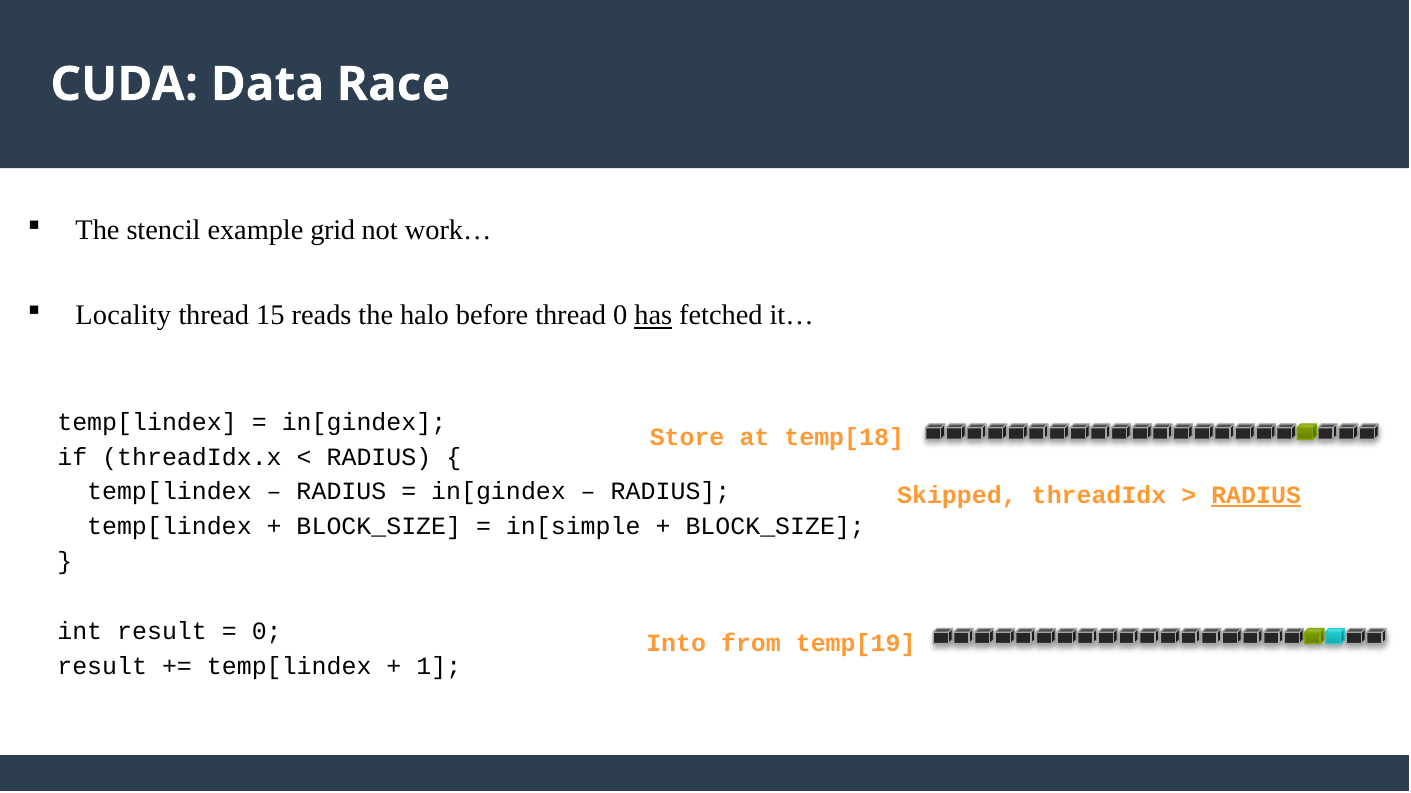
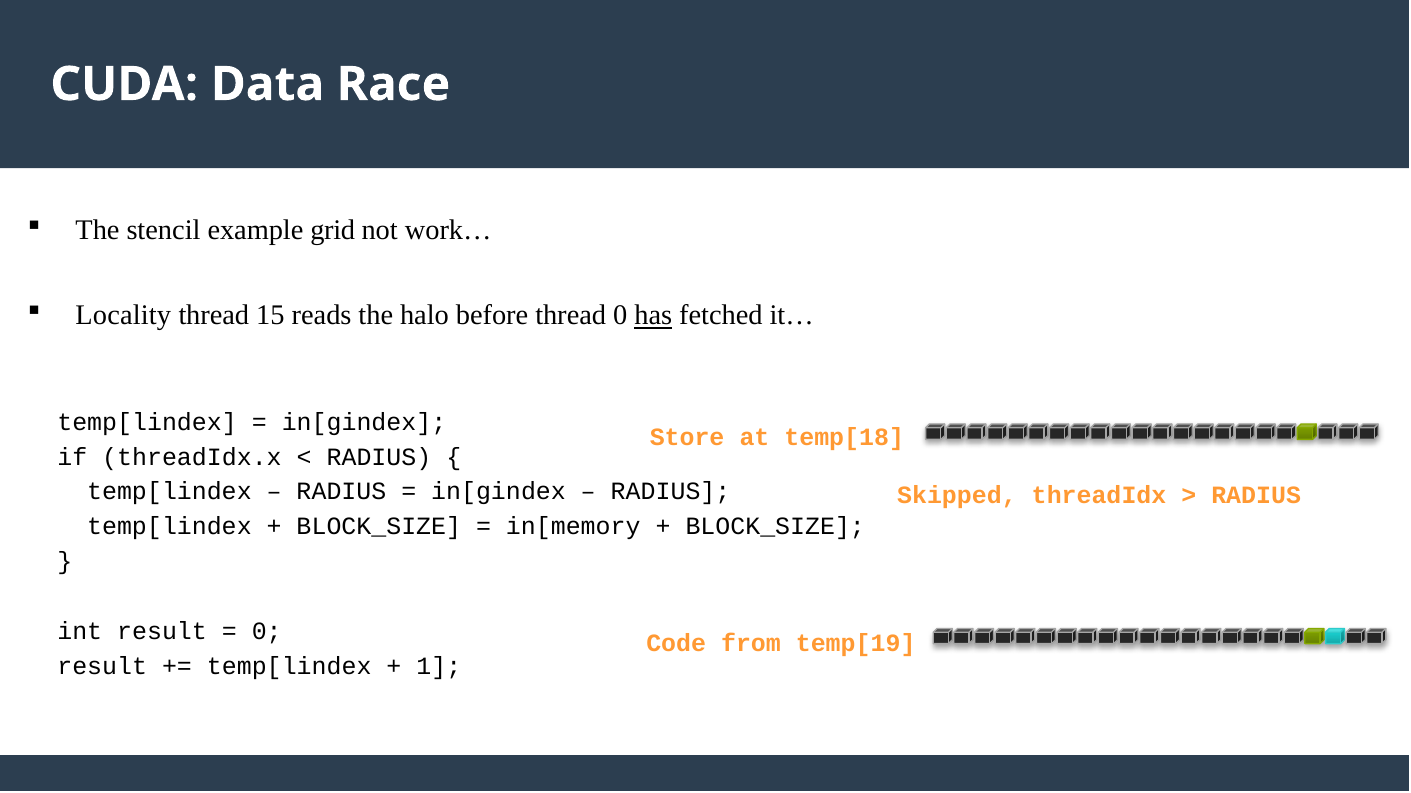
RADIUS at (1256, 496) underline: present -> none
in[simple: in[simple -> in[memory
Into: Into -> Code
